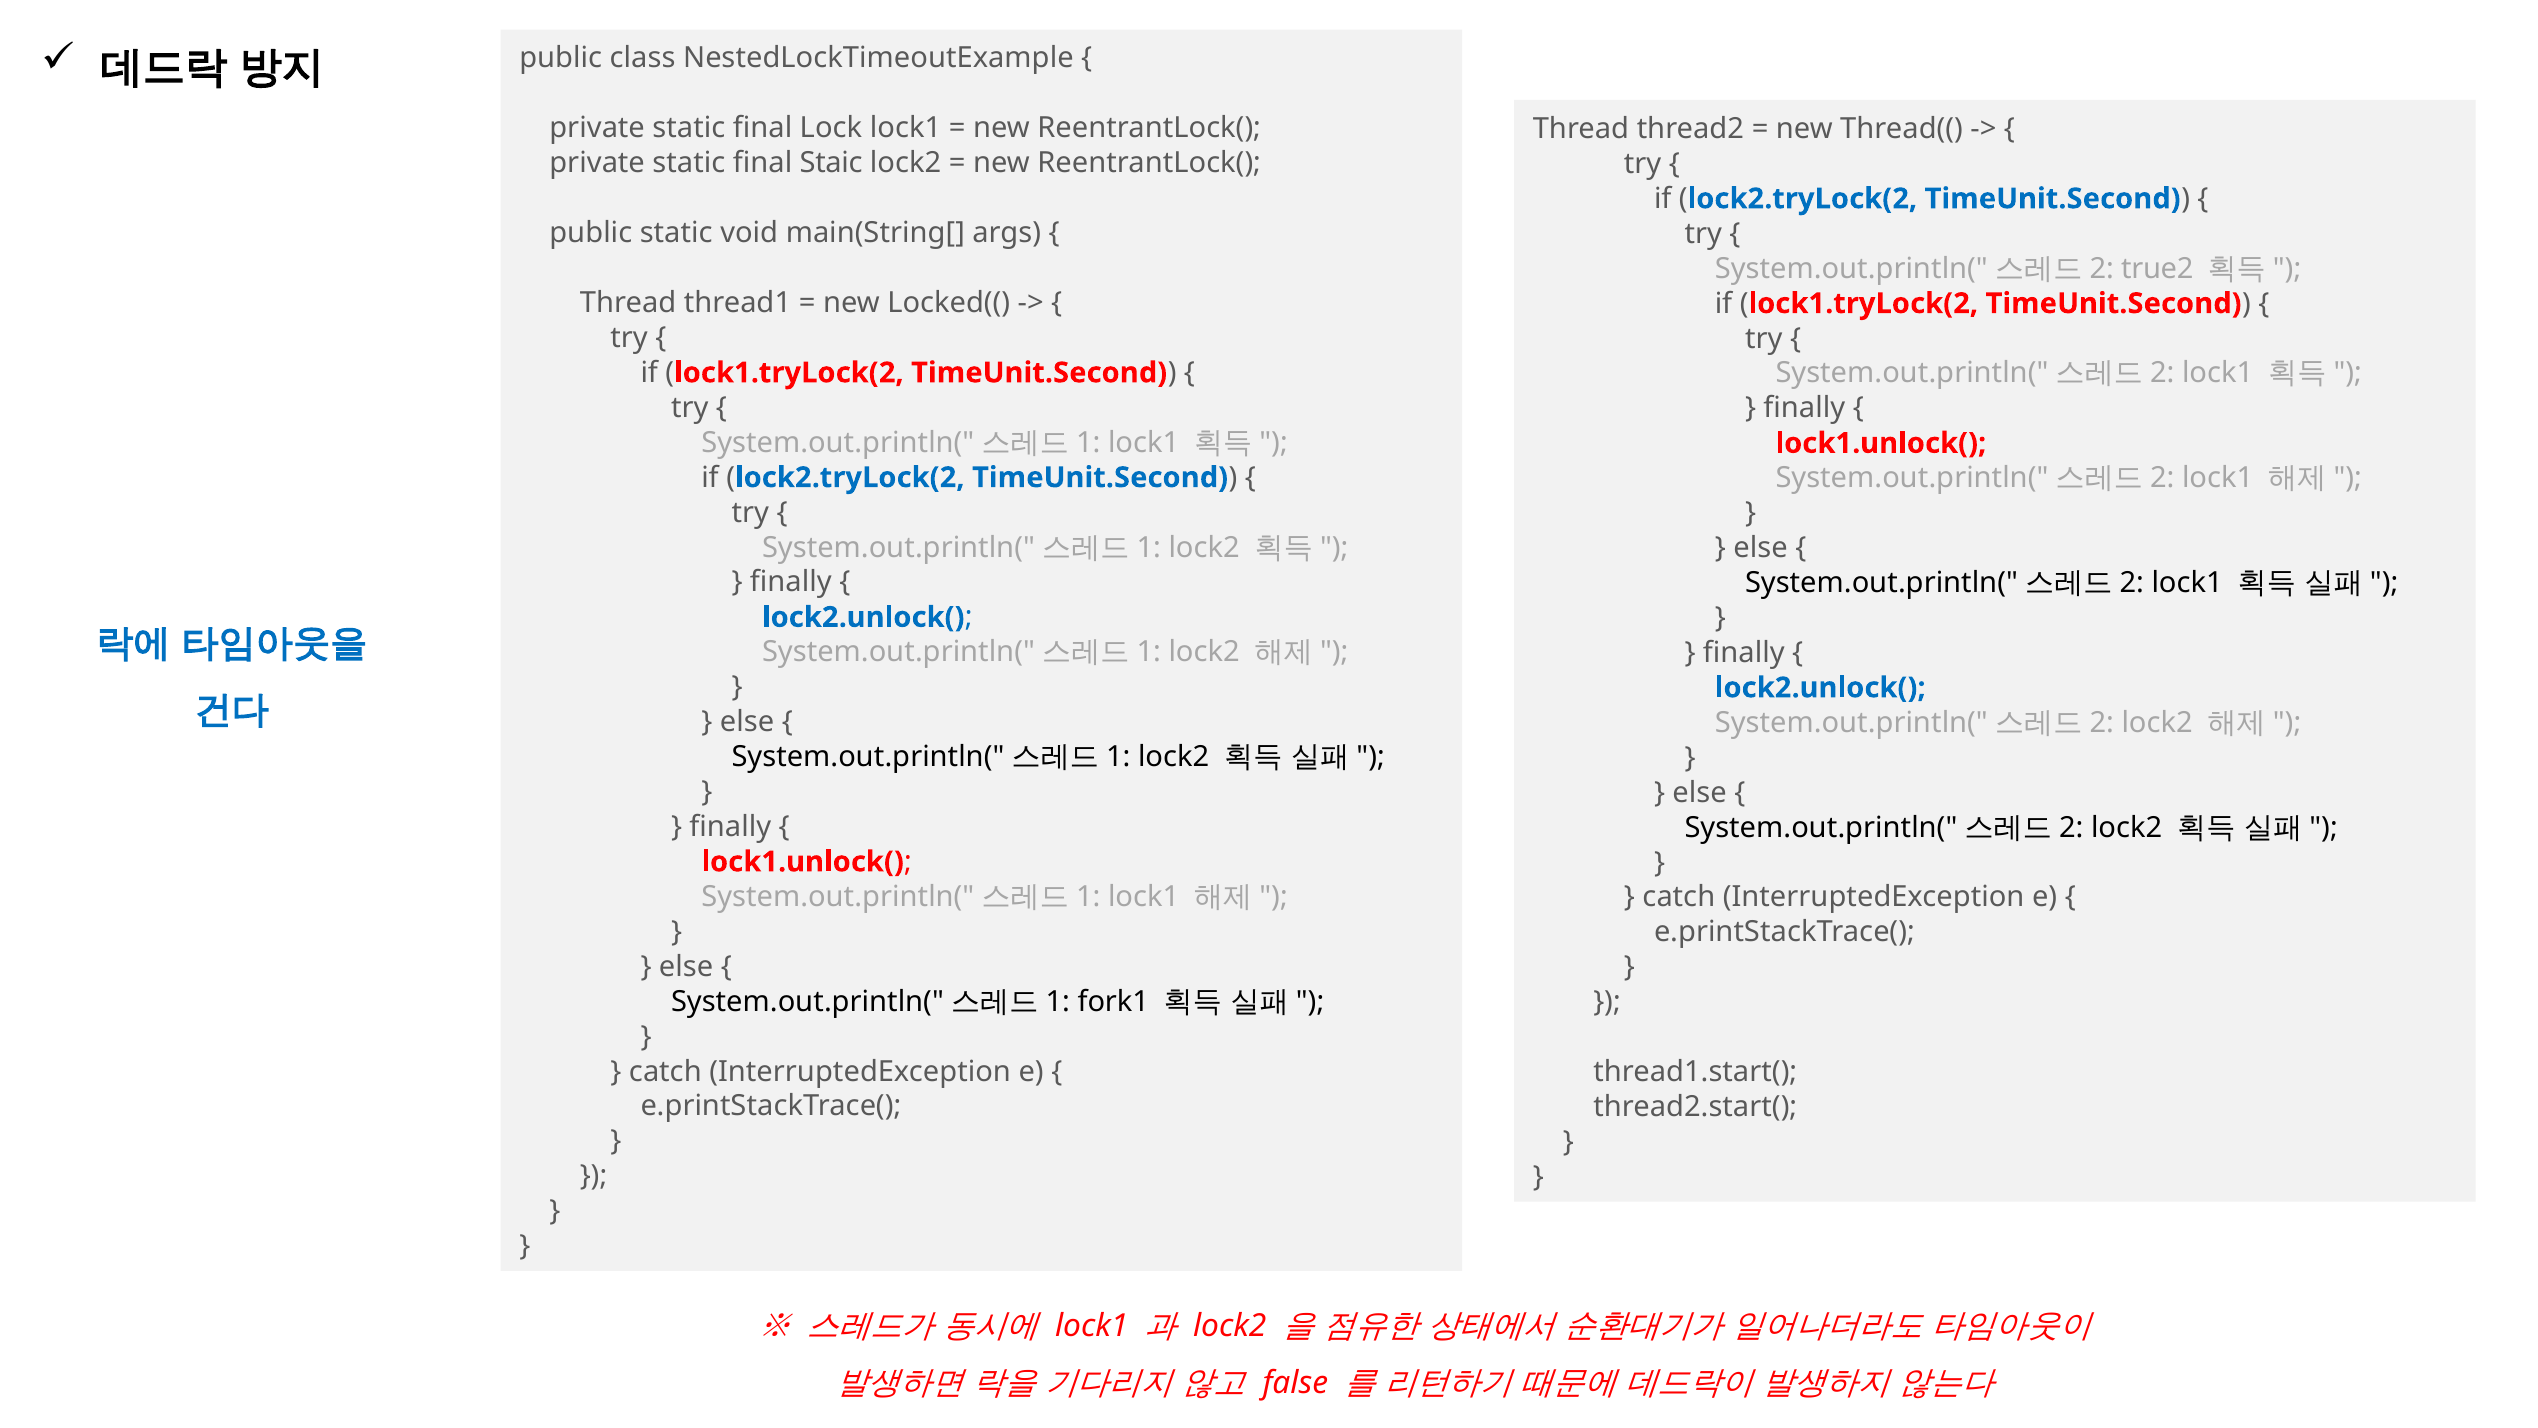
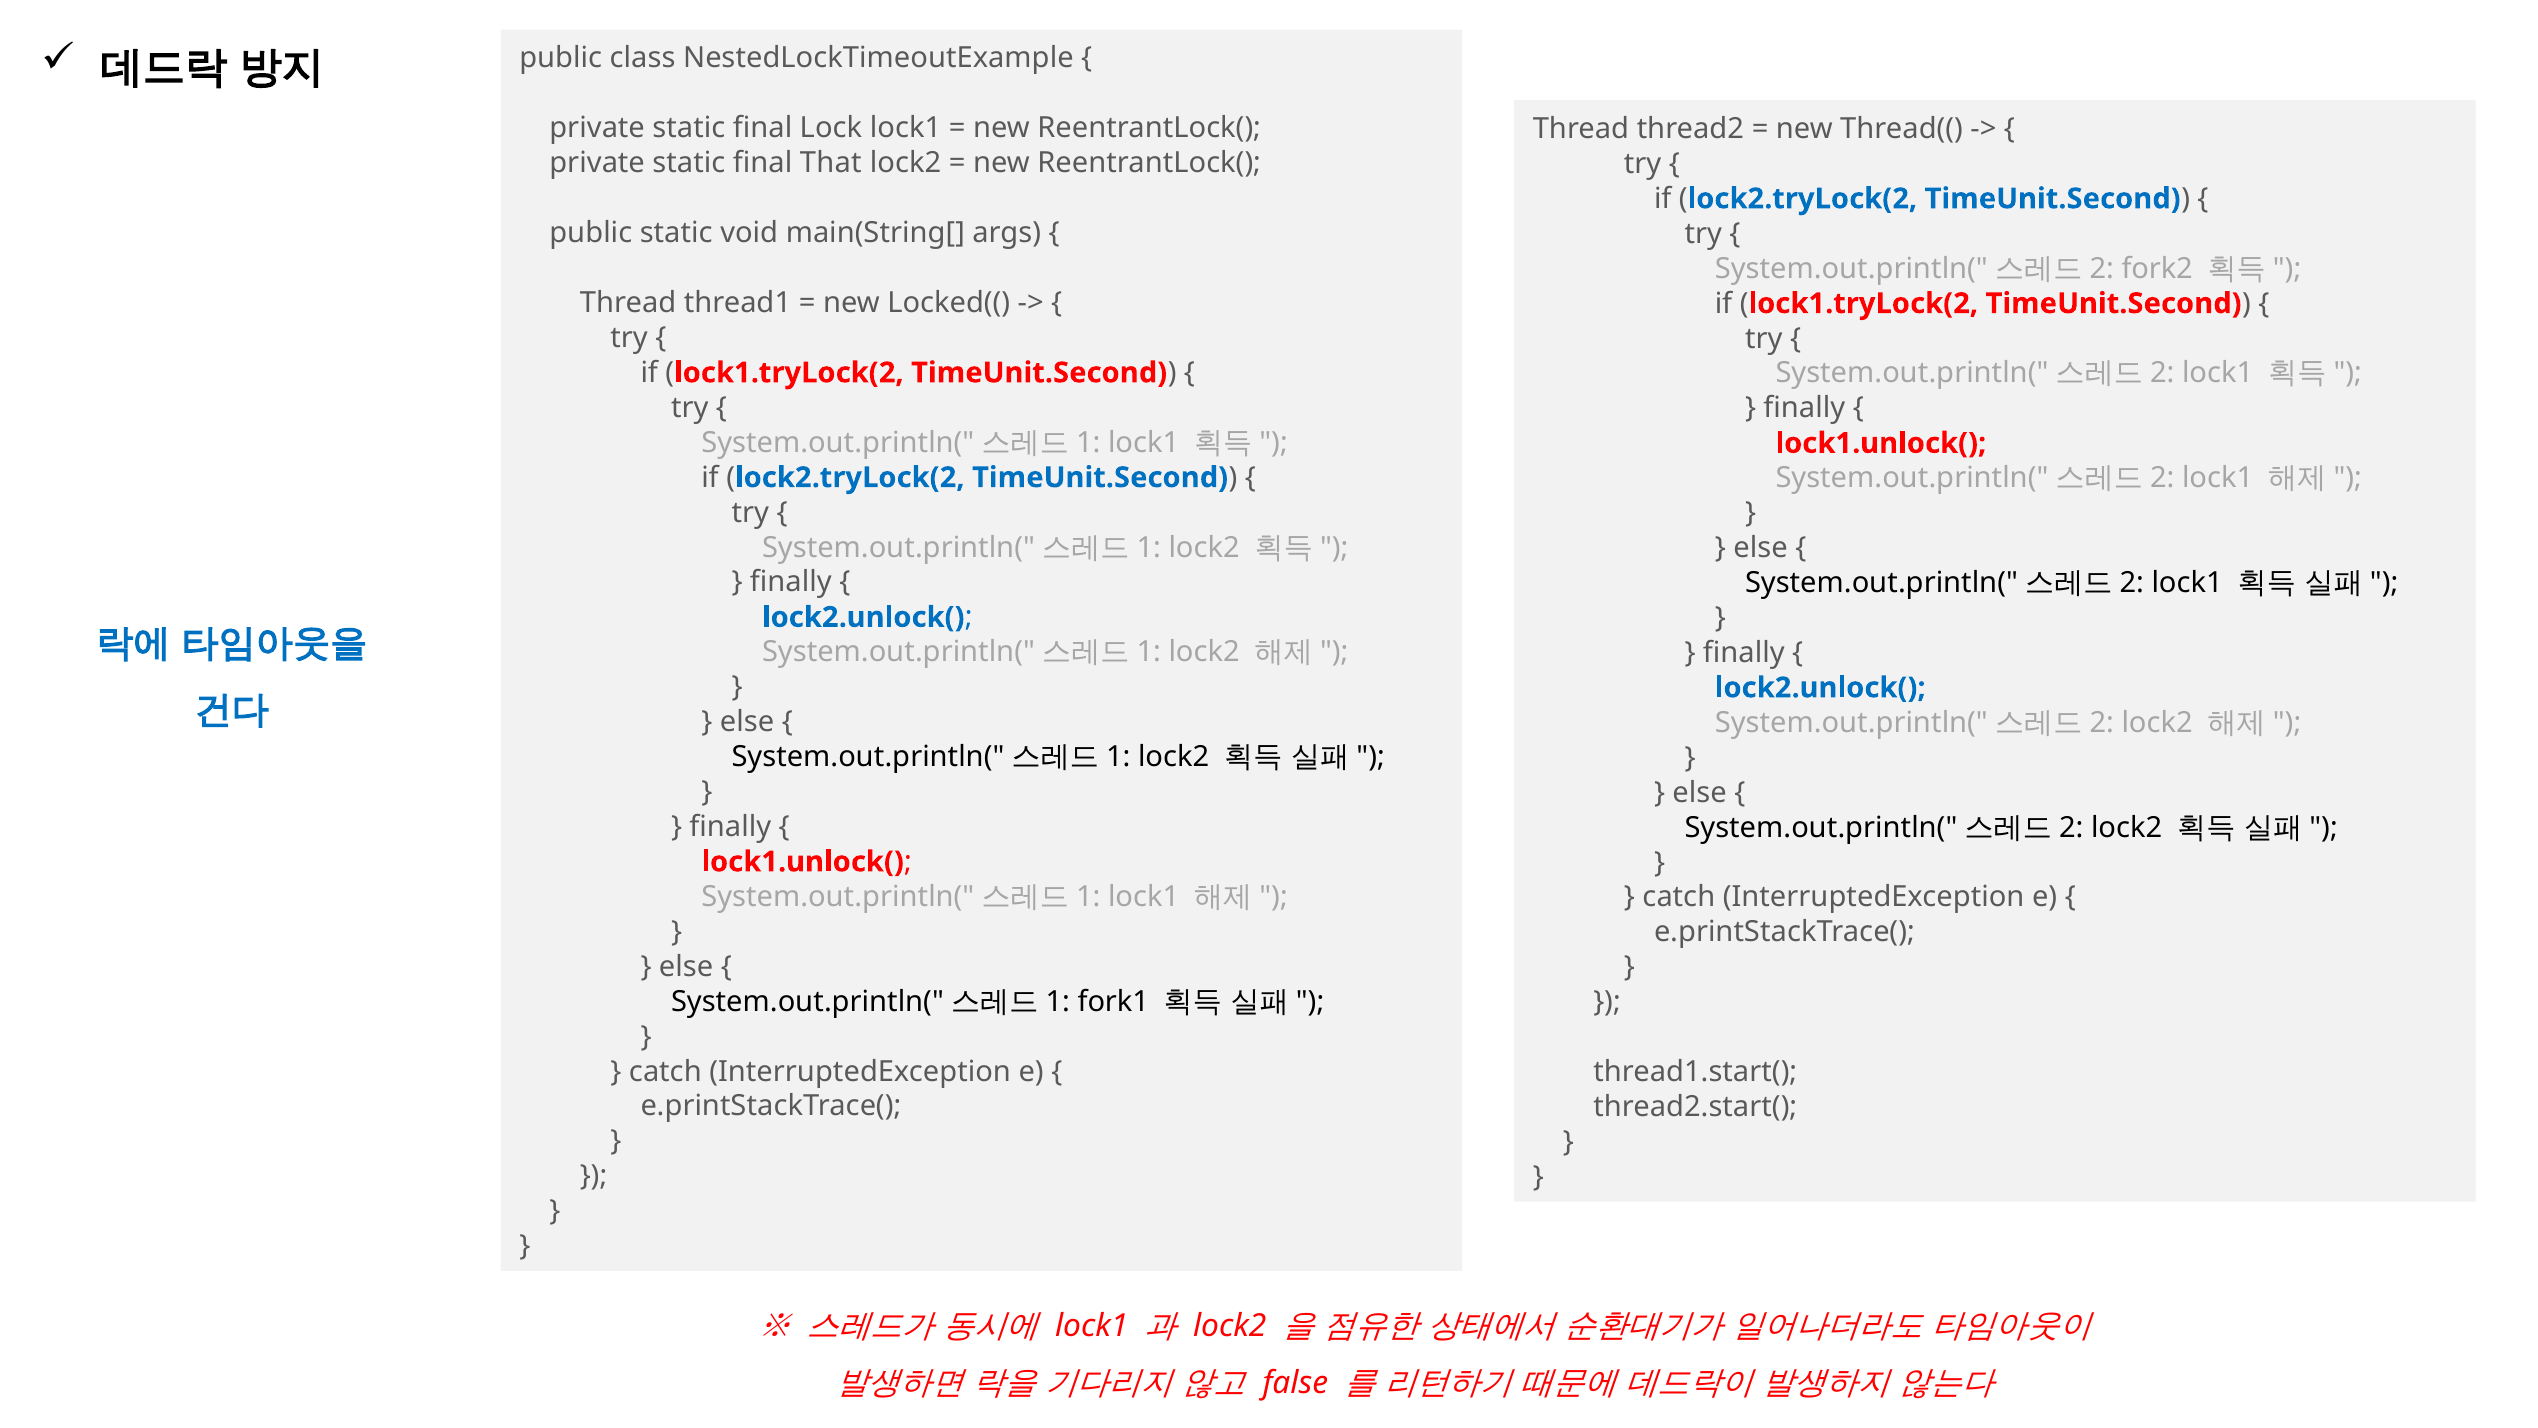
Staic: Staic -> That
true2: true2 -> fork2
